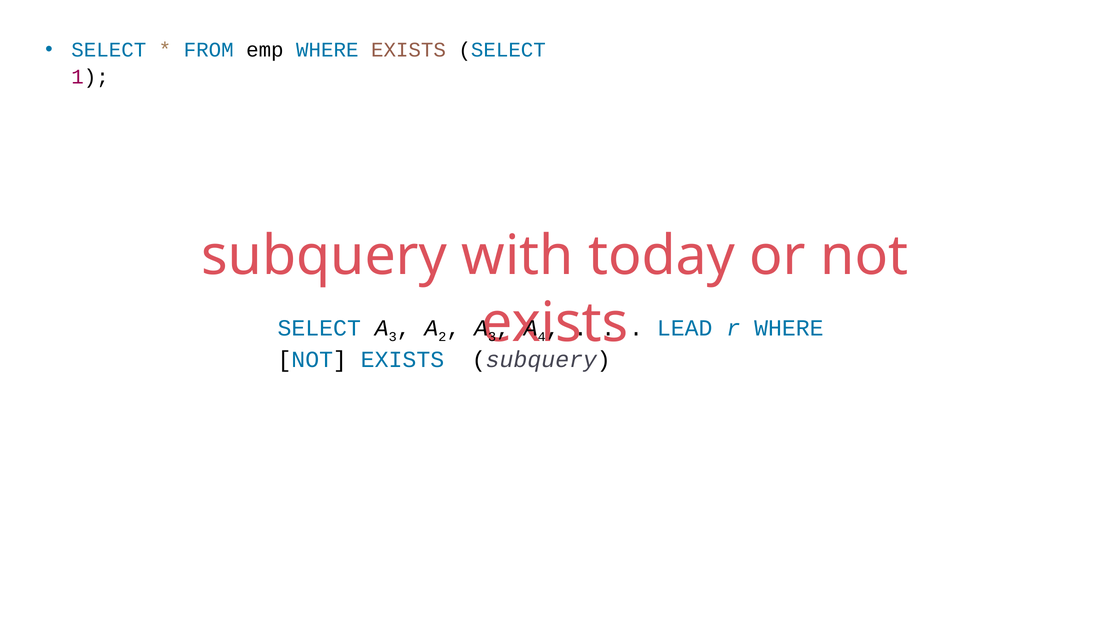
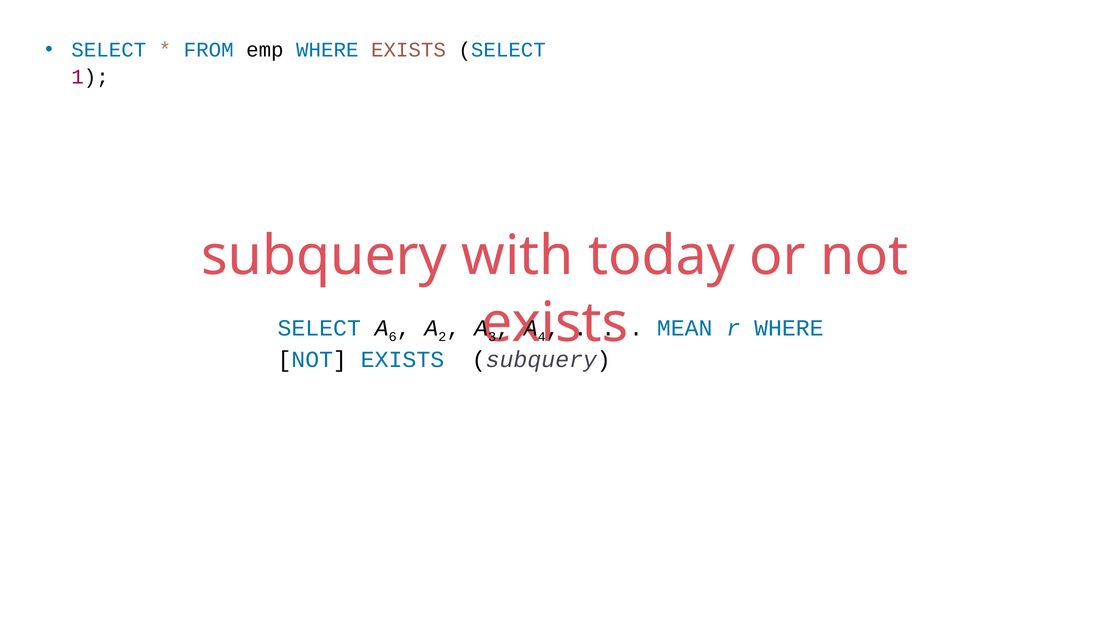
3 at (393, 337): 3 -> 6
LEAD: LEAD -> MEAN
